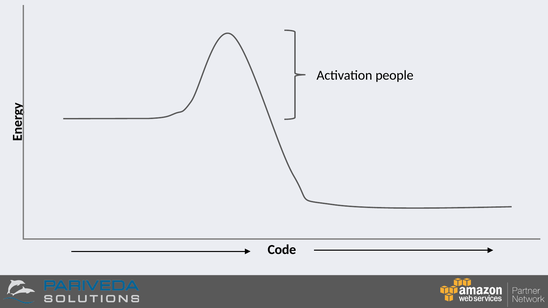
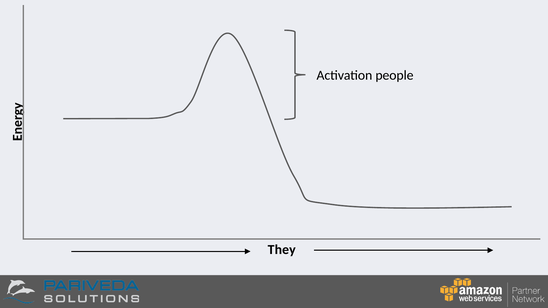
Code: Code -> They
